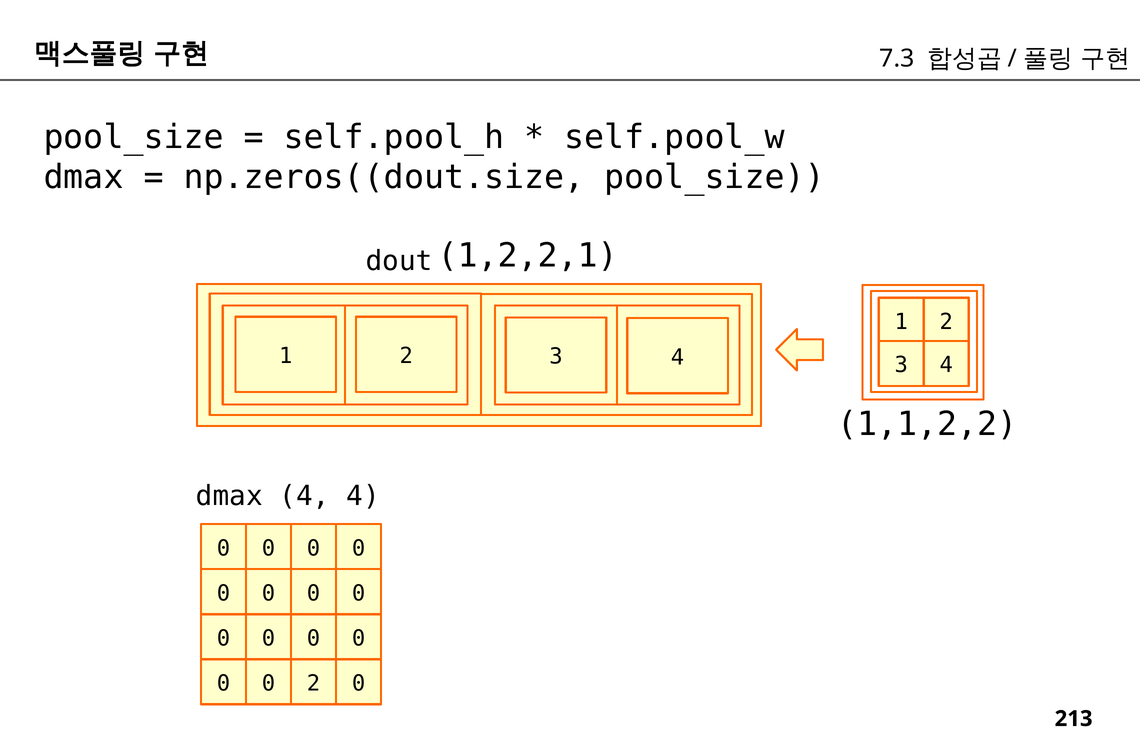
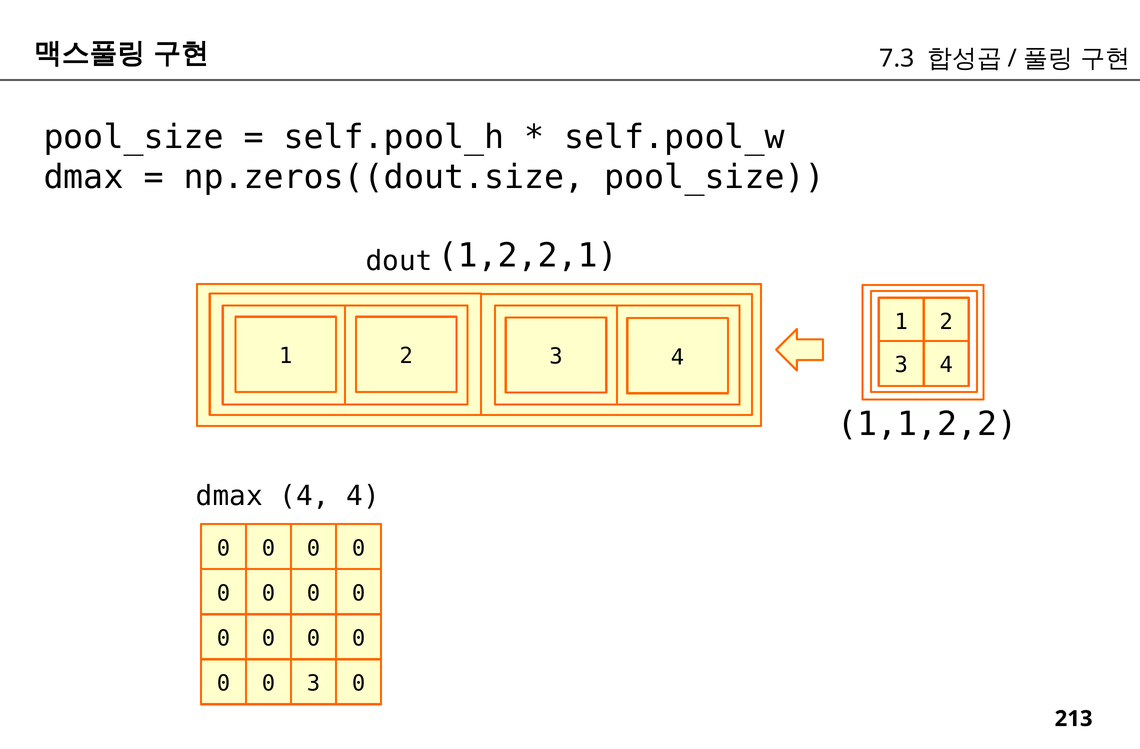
0 2: 2 -> 3
